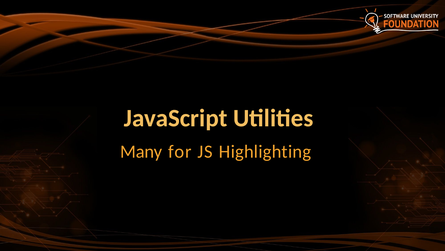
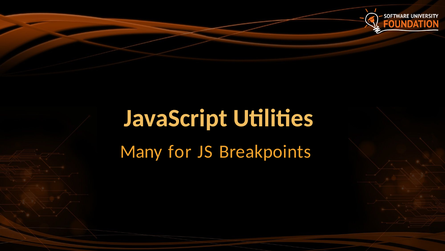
Highlighting: Highlighting -> Breakpoints
